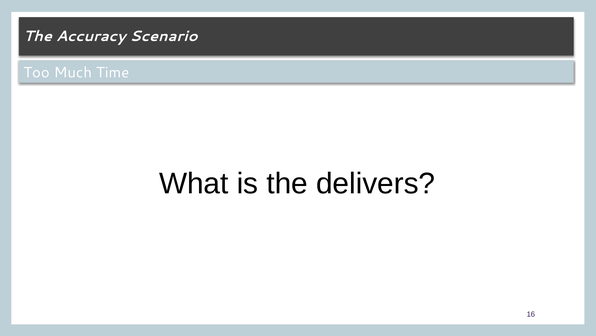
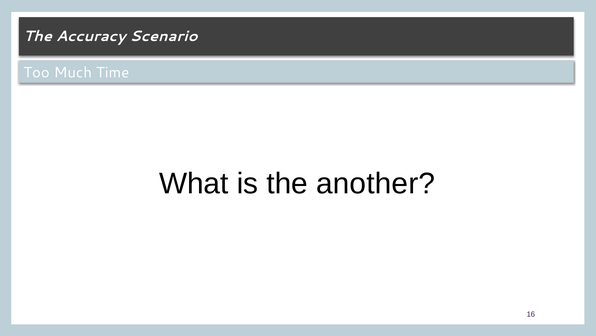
delivers: delivers -> another
